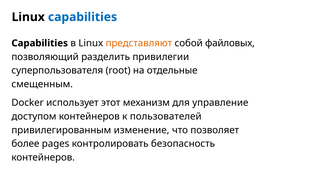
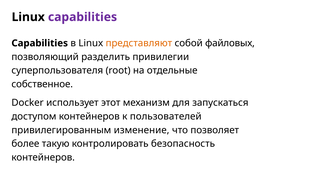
capabilities at (83, 17) colour: blue -> purple
смещенным: смещенным -> собственное
управление: управление -> запускаться
pages: pages -> такую
